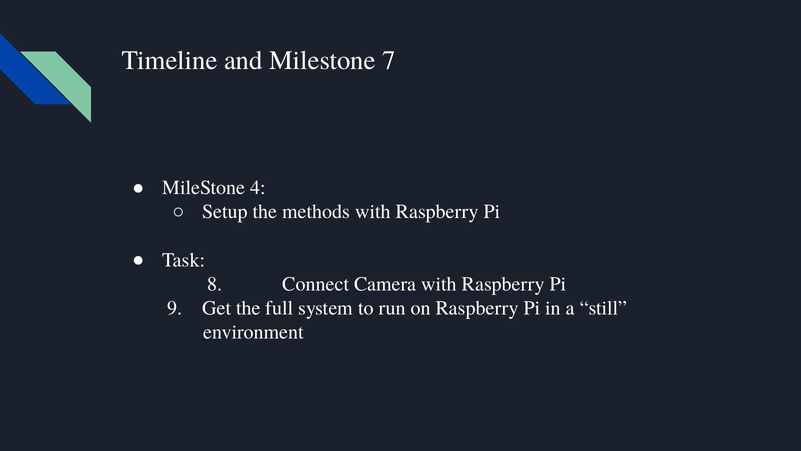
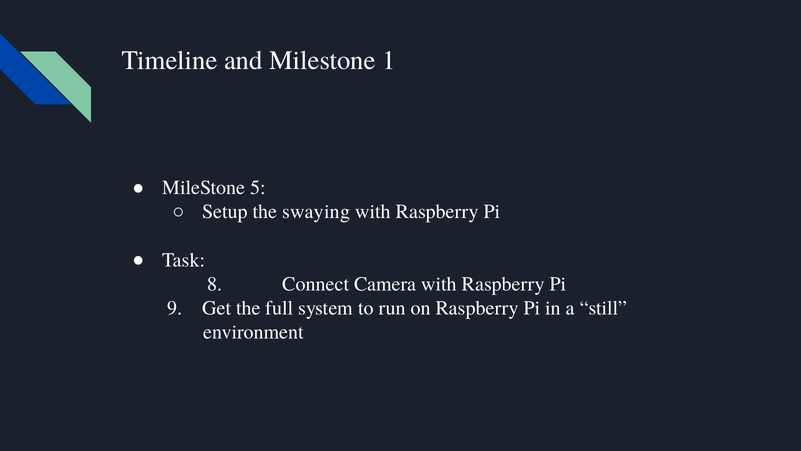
7: 7 -> 1
4: 4 -> 5
methods: methods -> swaying
